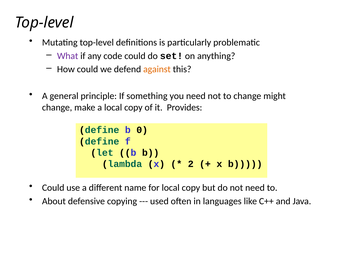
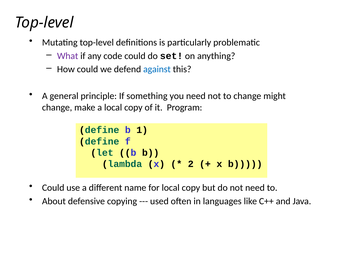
against colour: orange -> blue
Provides: Provides -> Program
0: 0 -> 1
